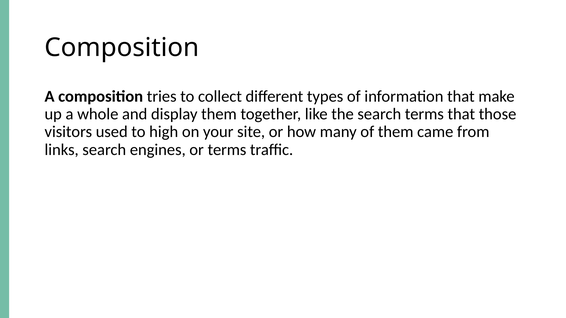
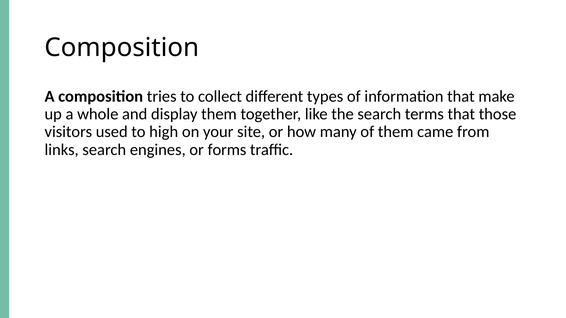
or terms: terms -> forms
